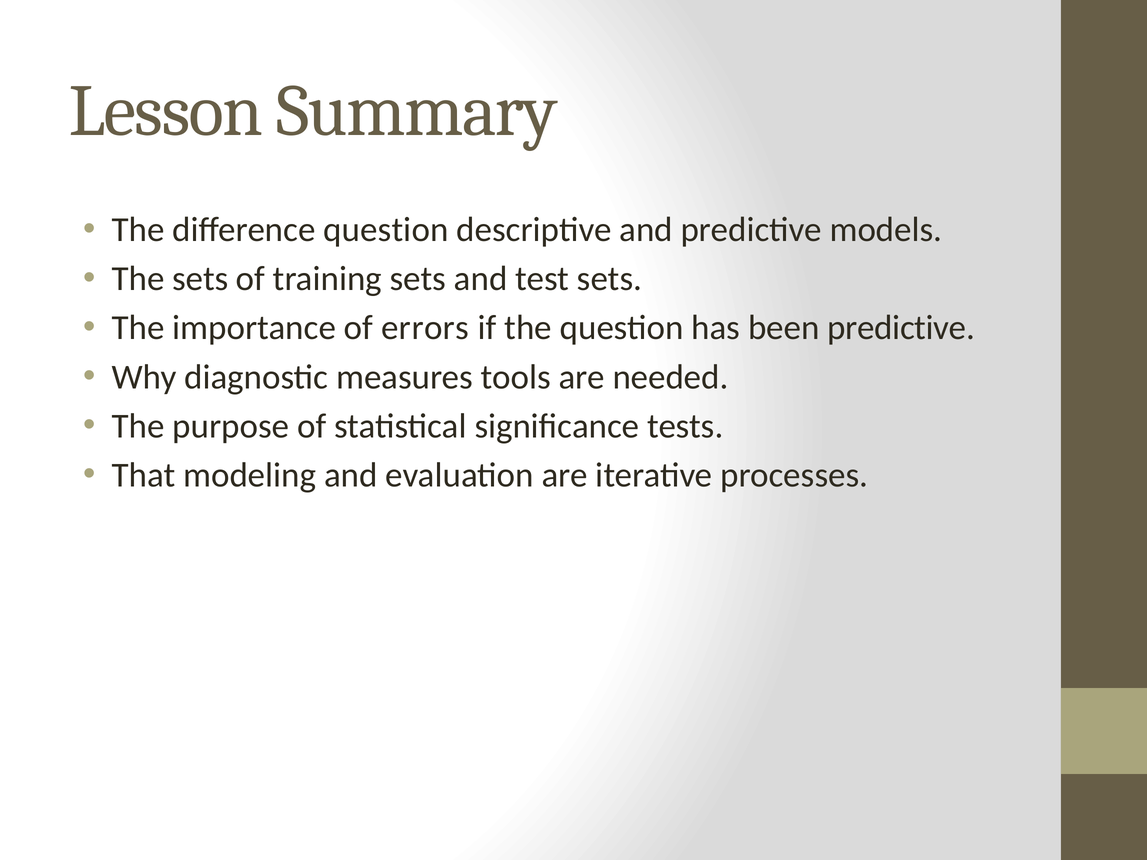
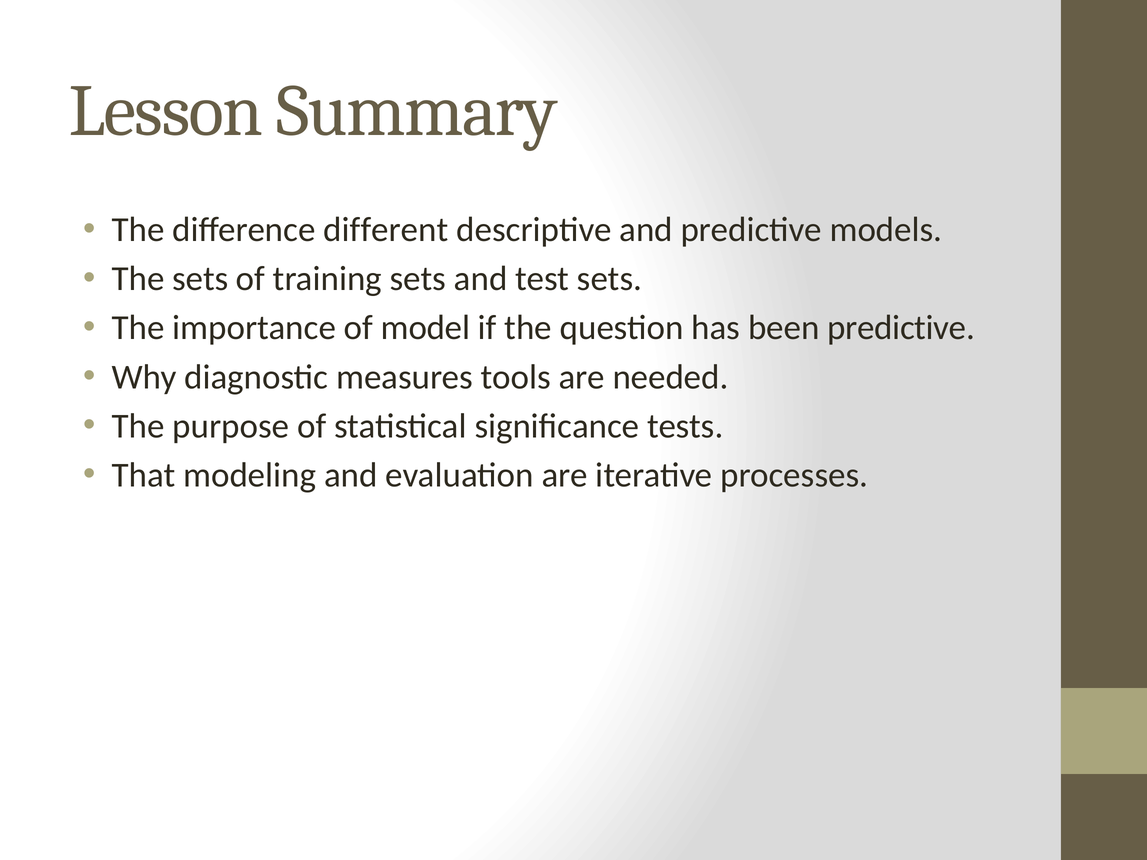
difference question: question -> different
errors: errors -> model
